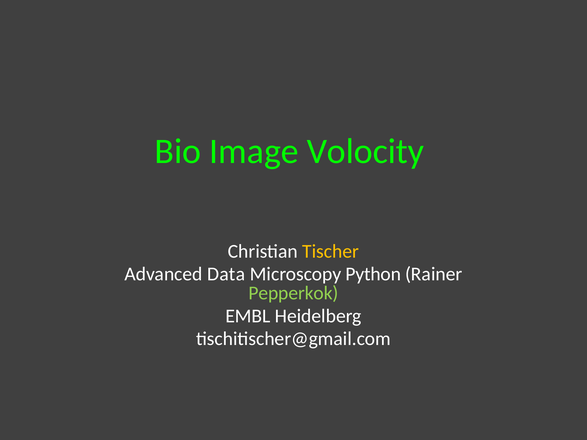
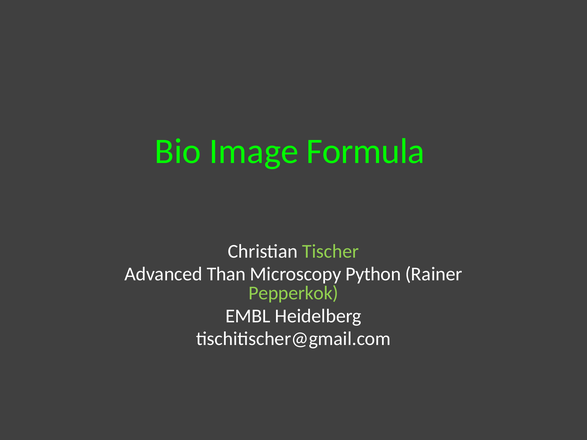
Volocity: Volocity -> Formula
Tischer colour: yellow -> light green
Data: Data -> Than
